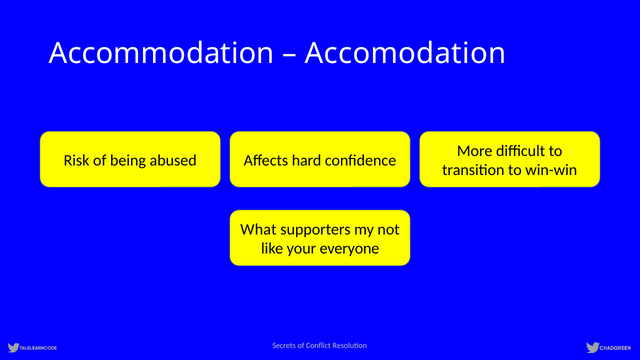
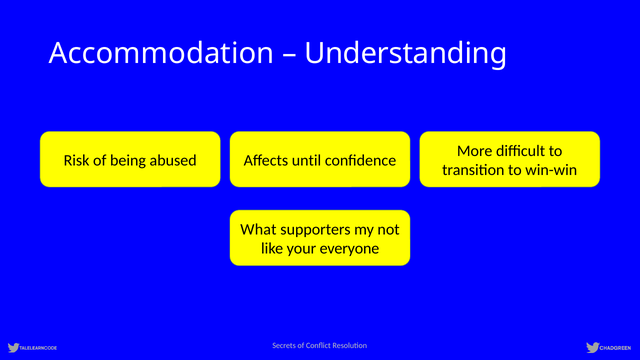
Accomodation: Accomodation -> Understanding
hard: hard -> until
